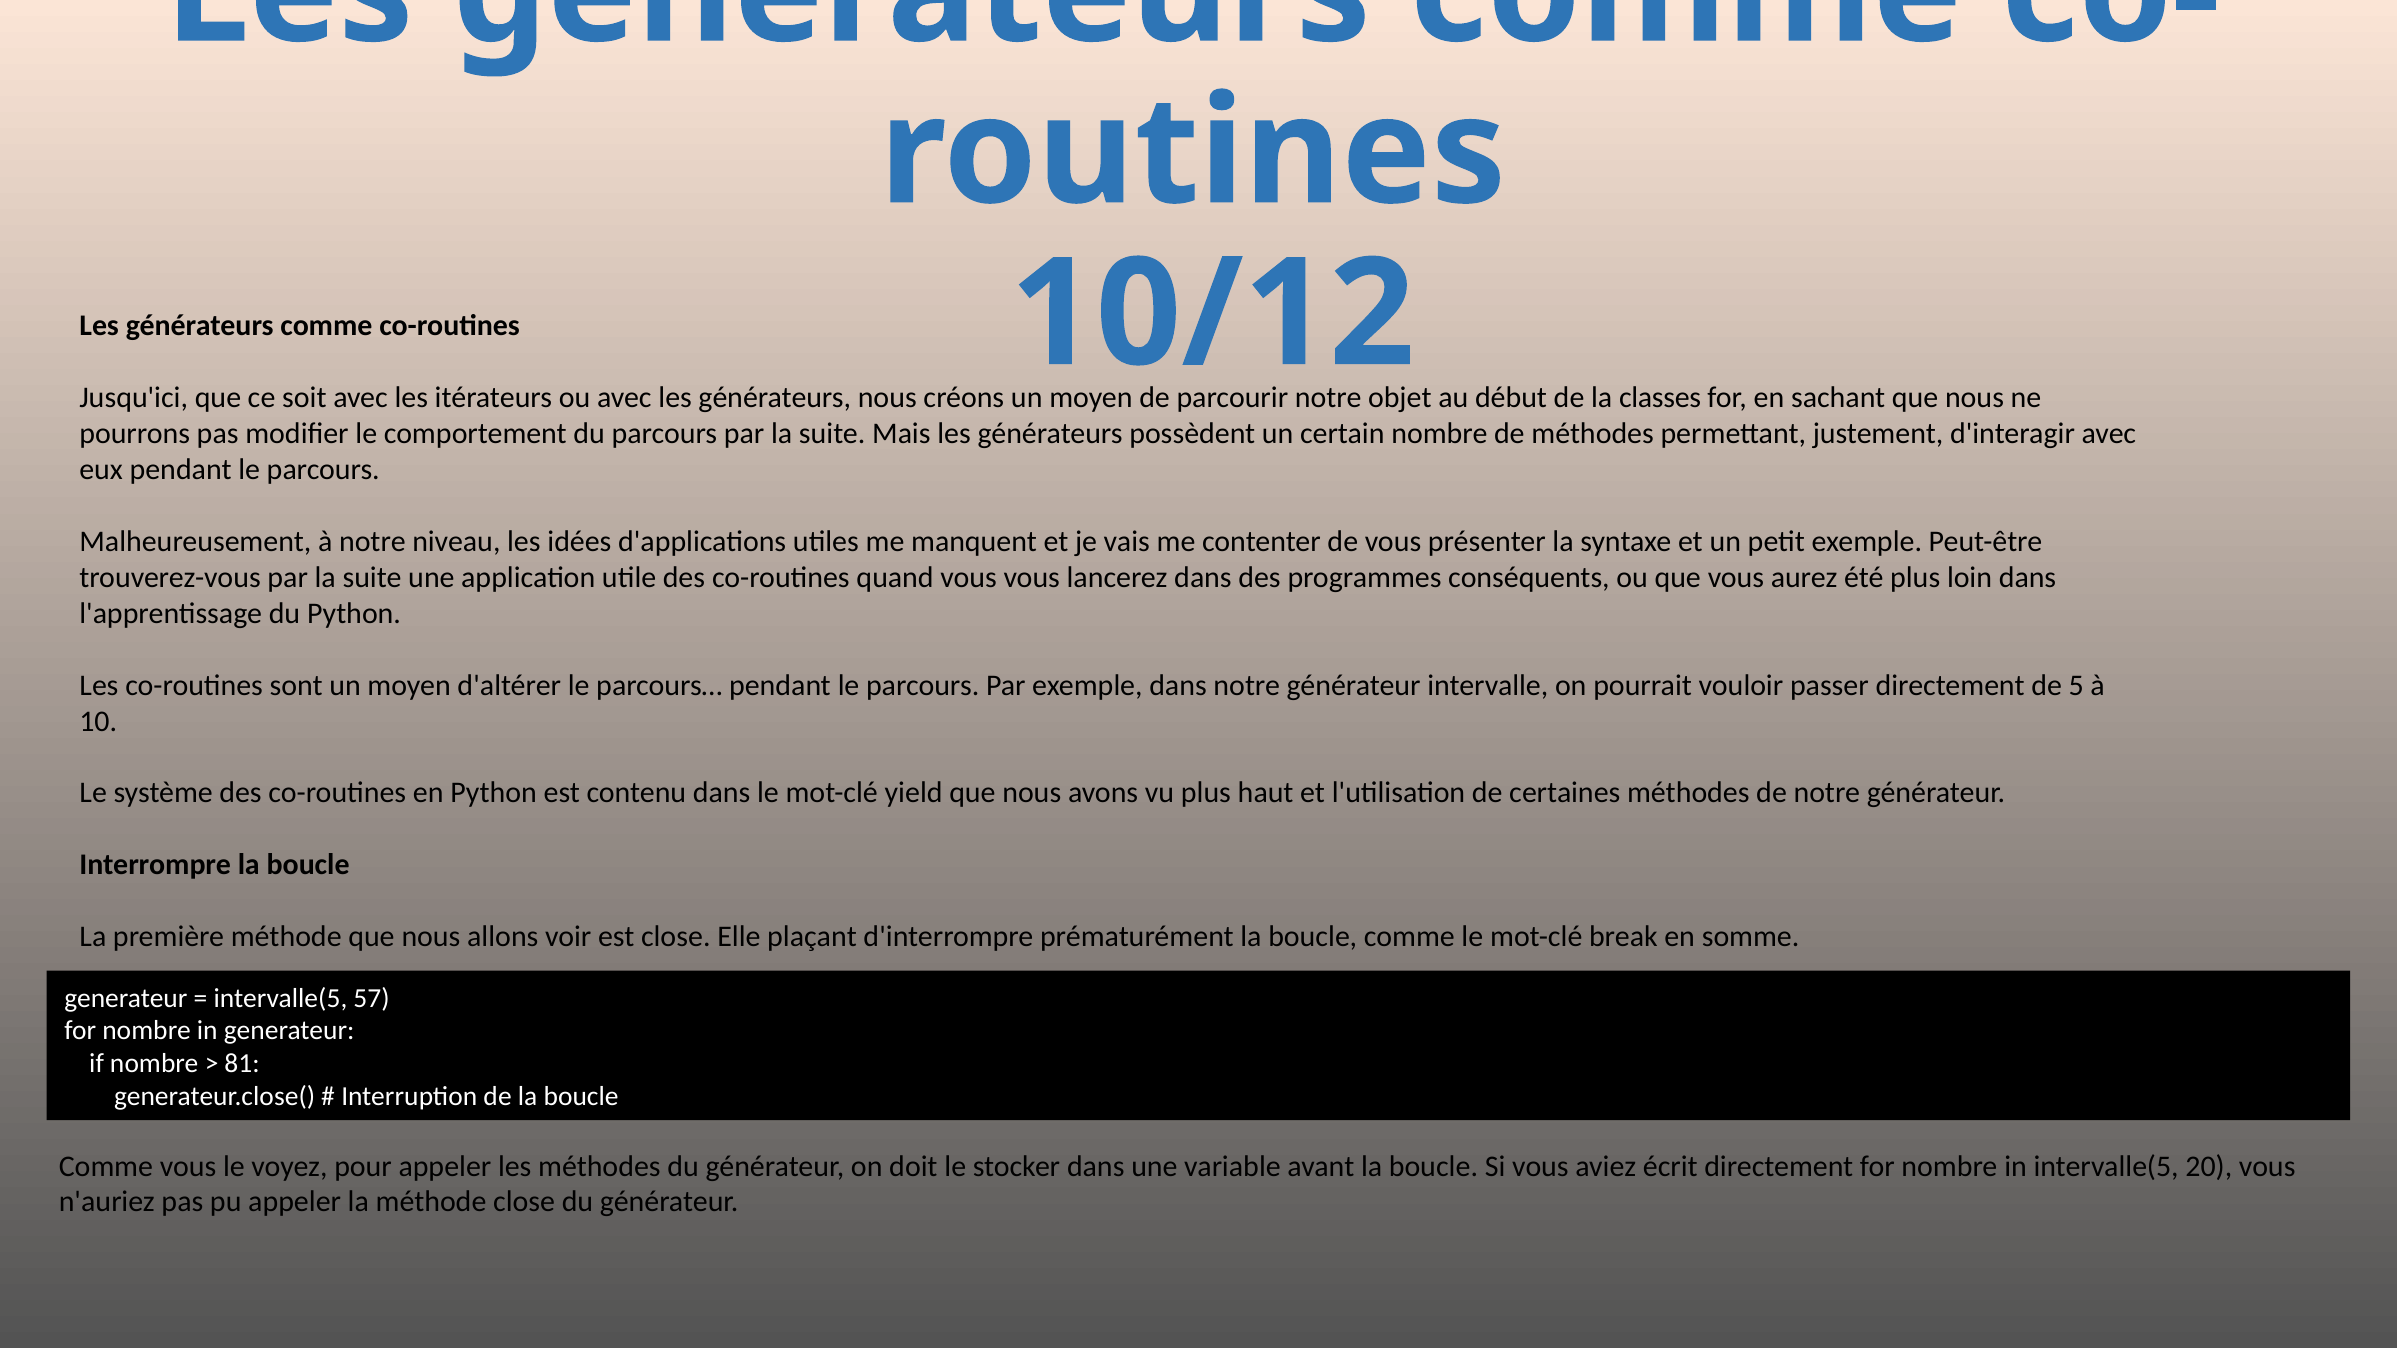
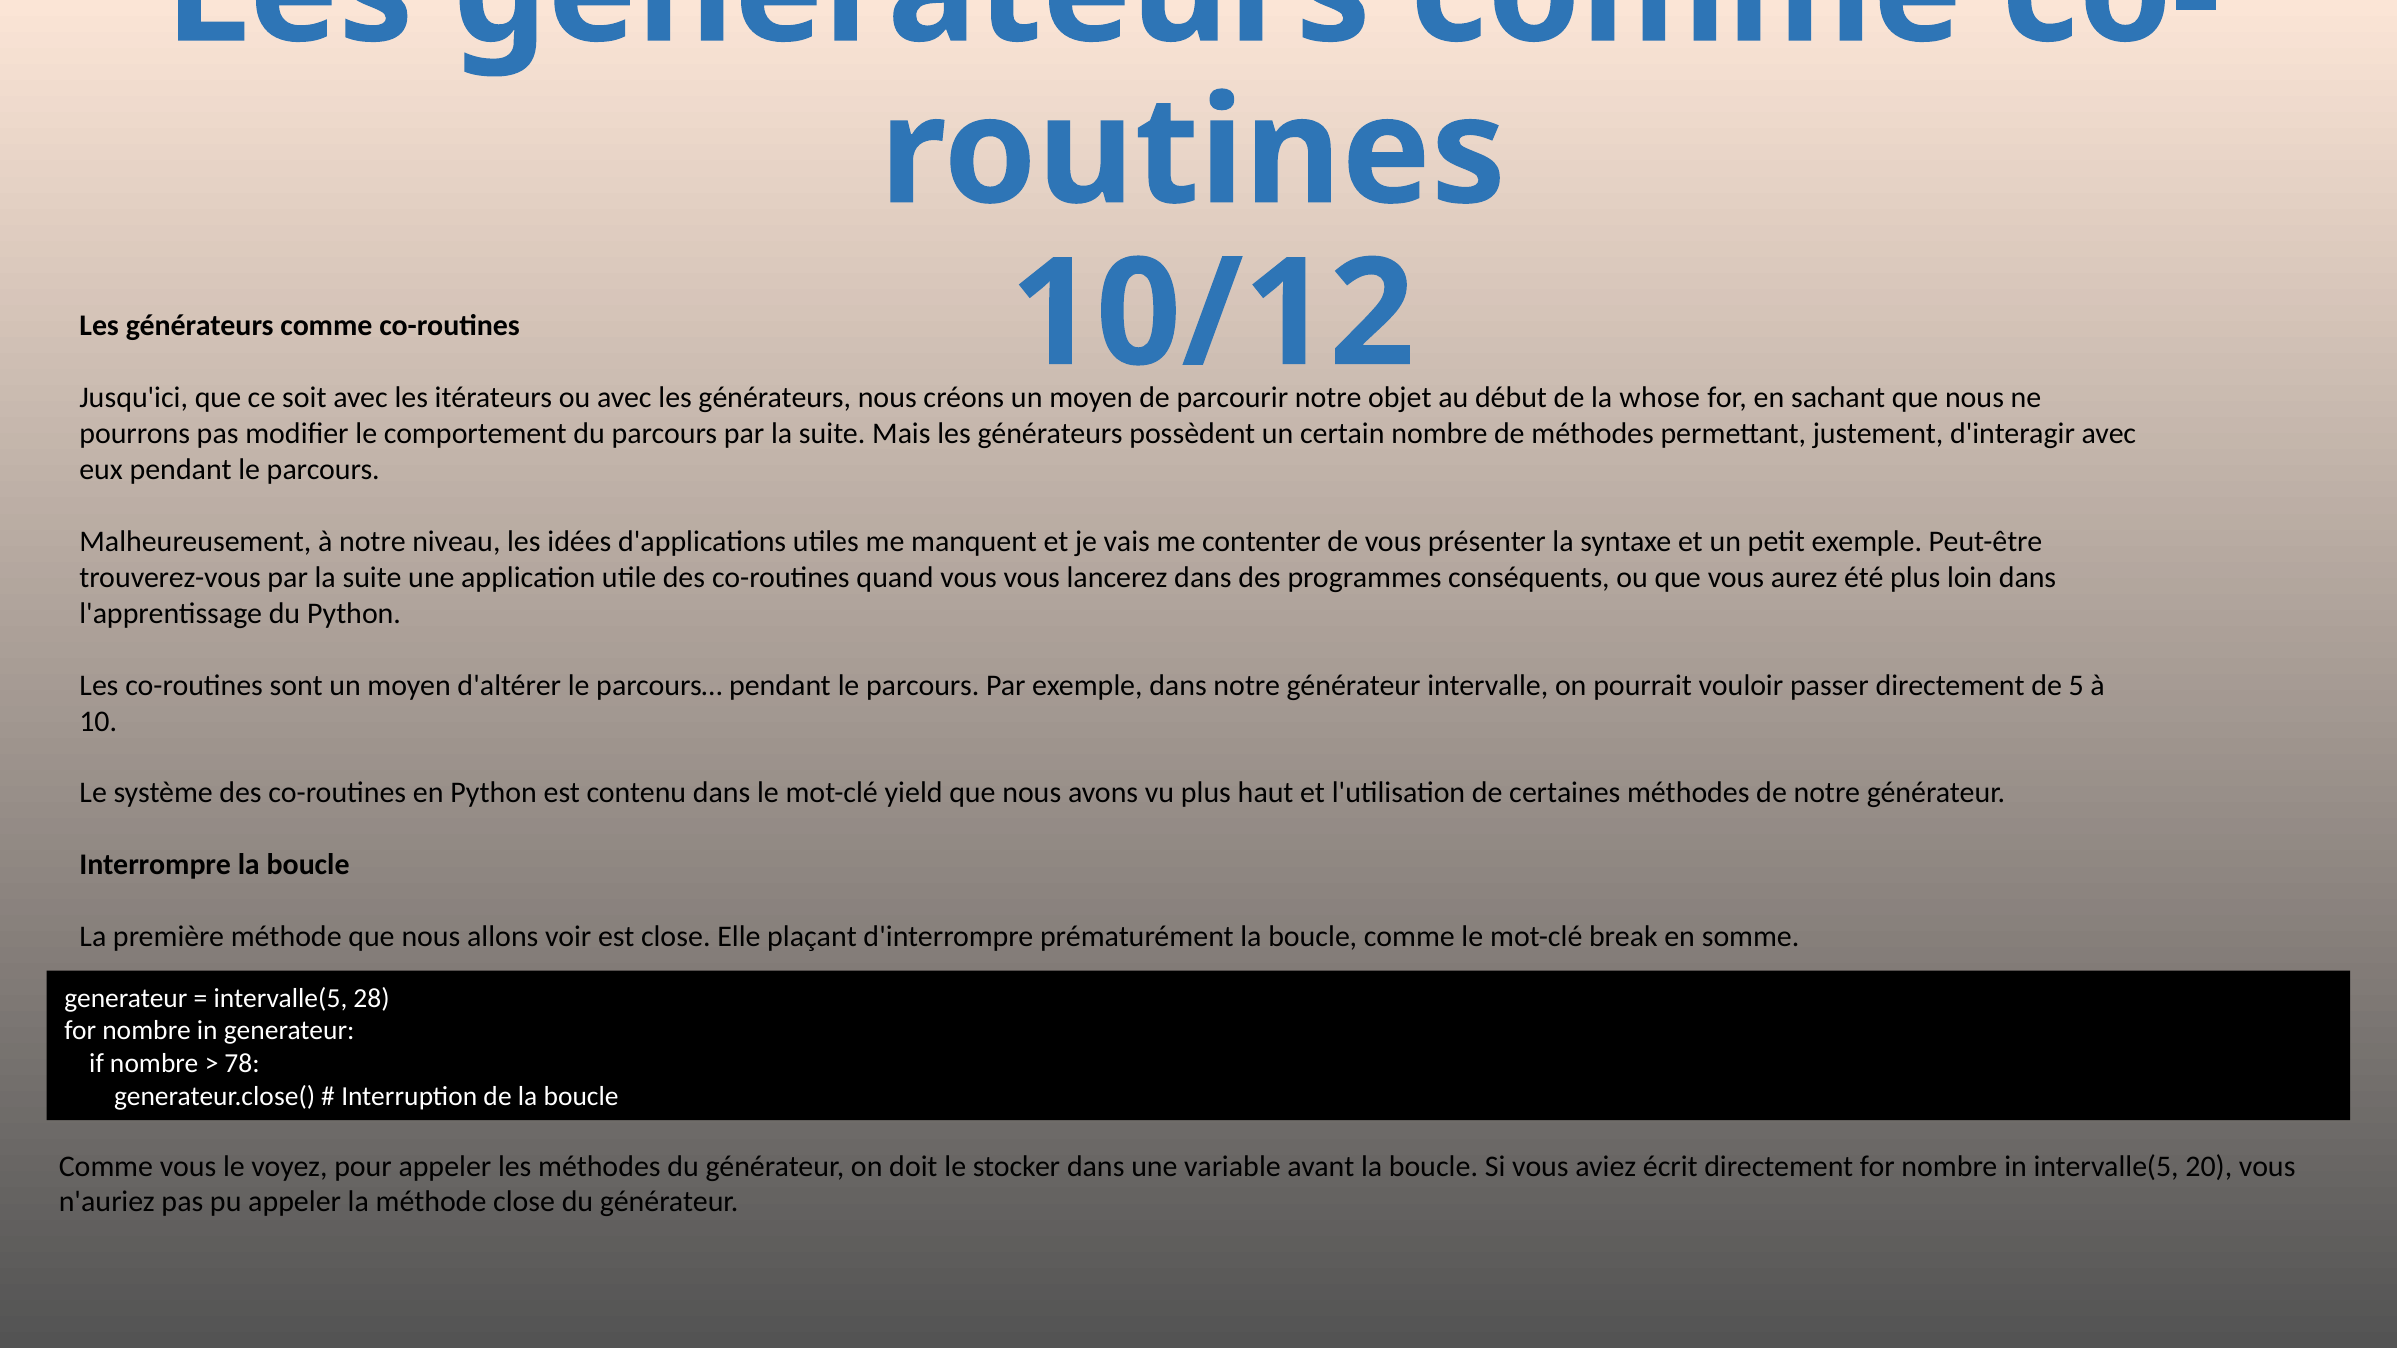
classes: classes -> whose
57: 57 -> 28
81: 81 -> 78
